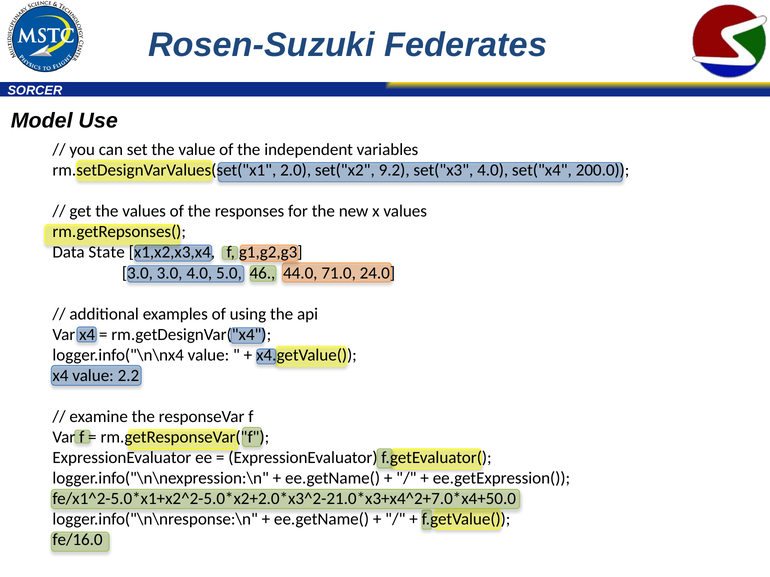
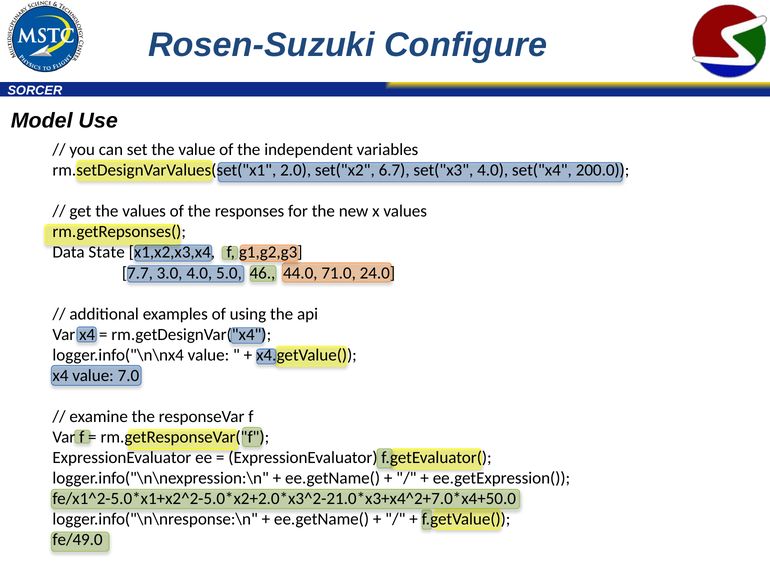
Federates: Federates -> Configure
9.2: 9.2 -> 6.7
3.0 at (137, 273): 3.0 -> 7.7
2.2: 2.2 -> 7.0
fe/16.0: fe/16.0 -> fe/49.0
